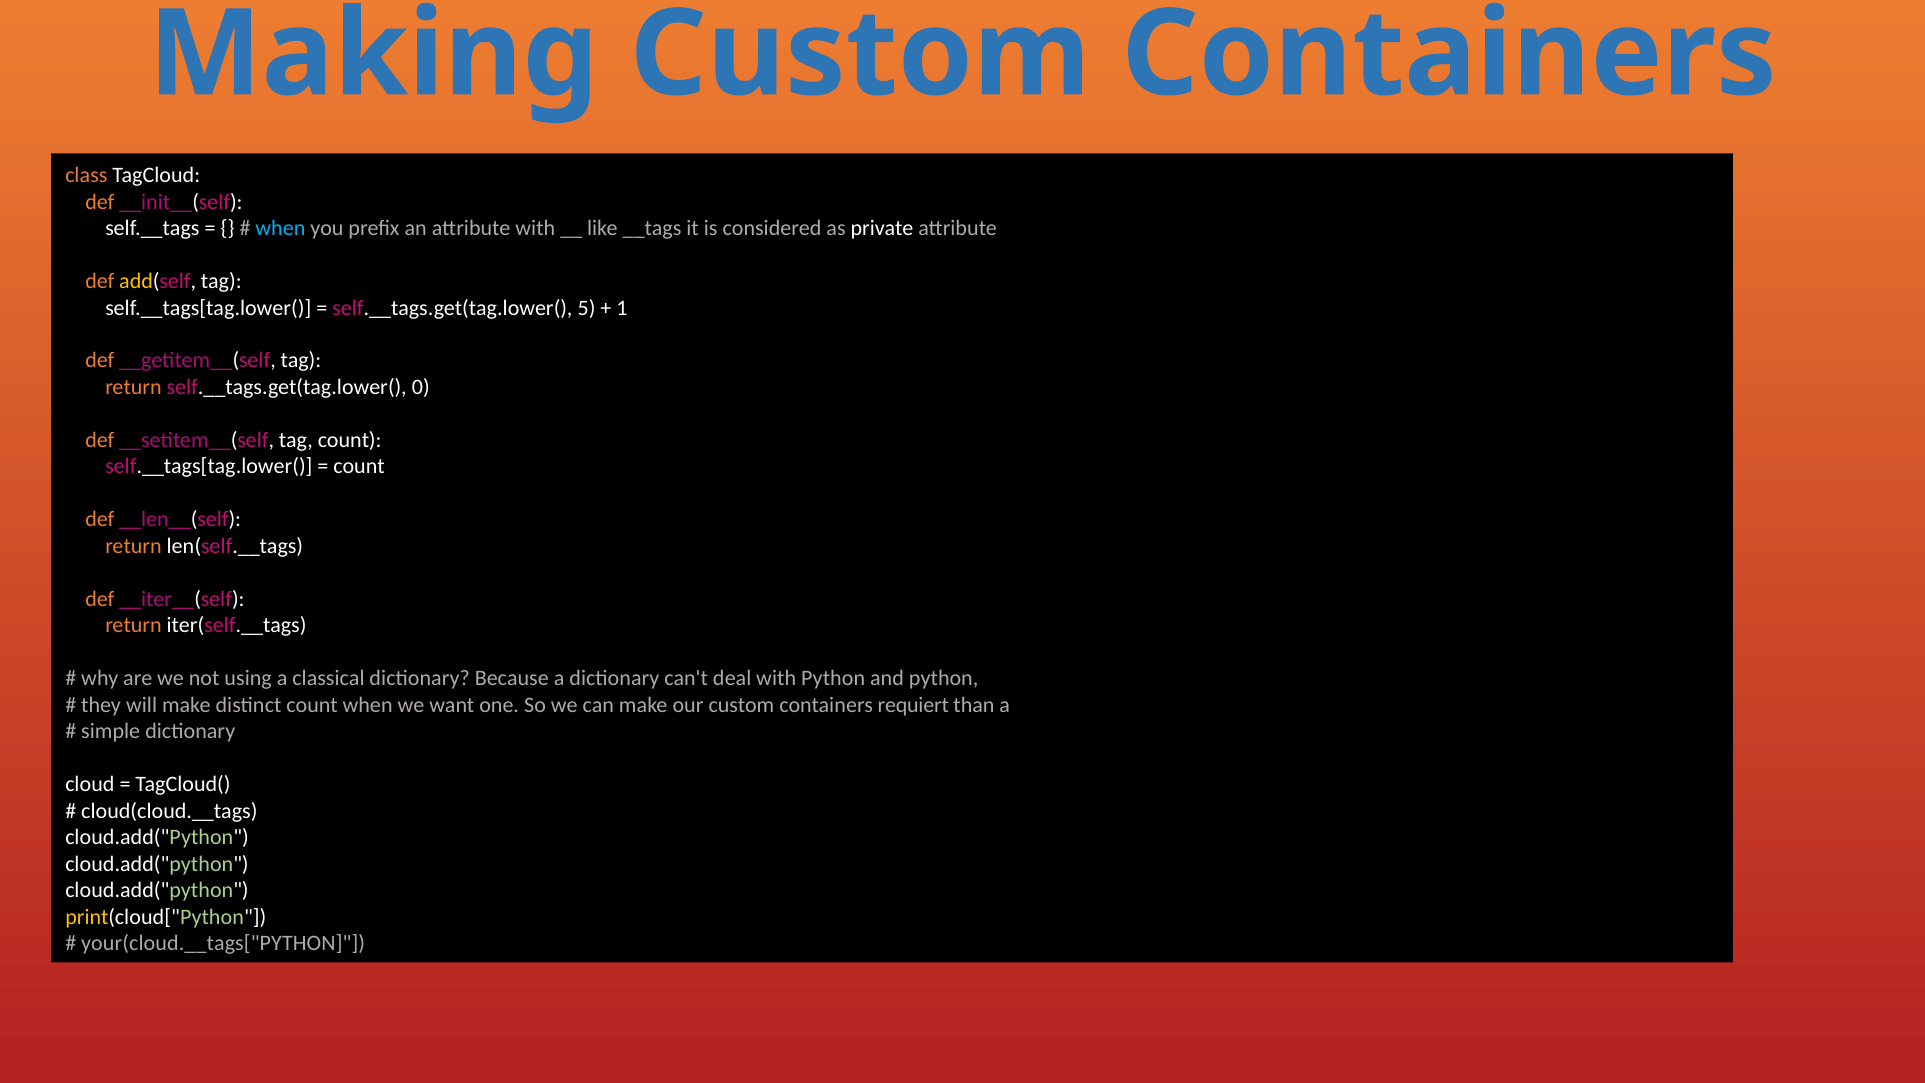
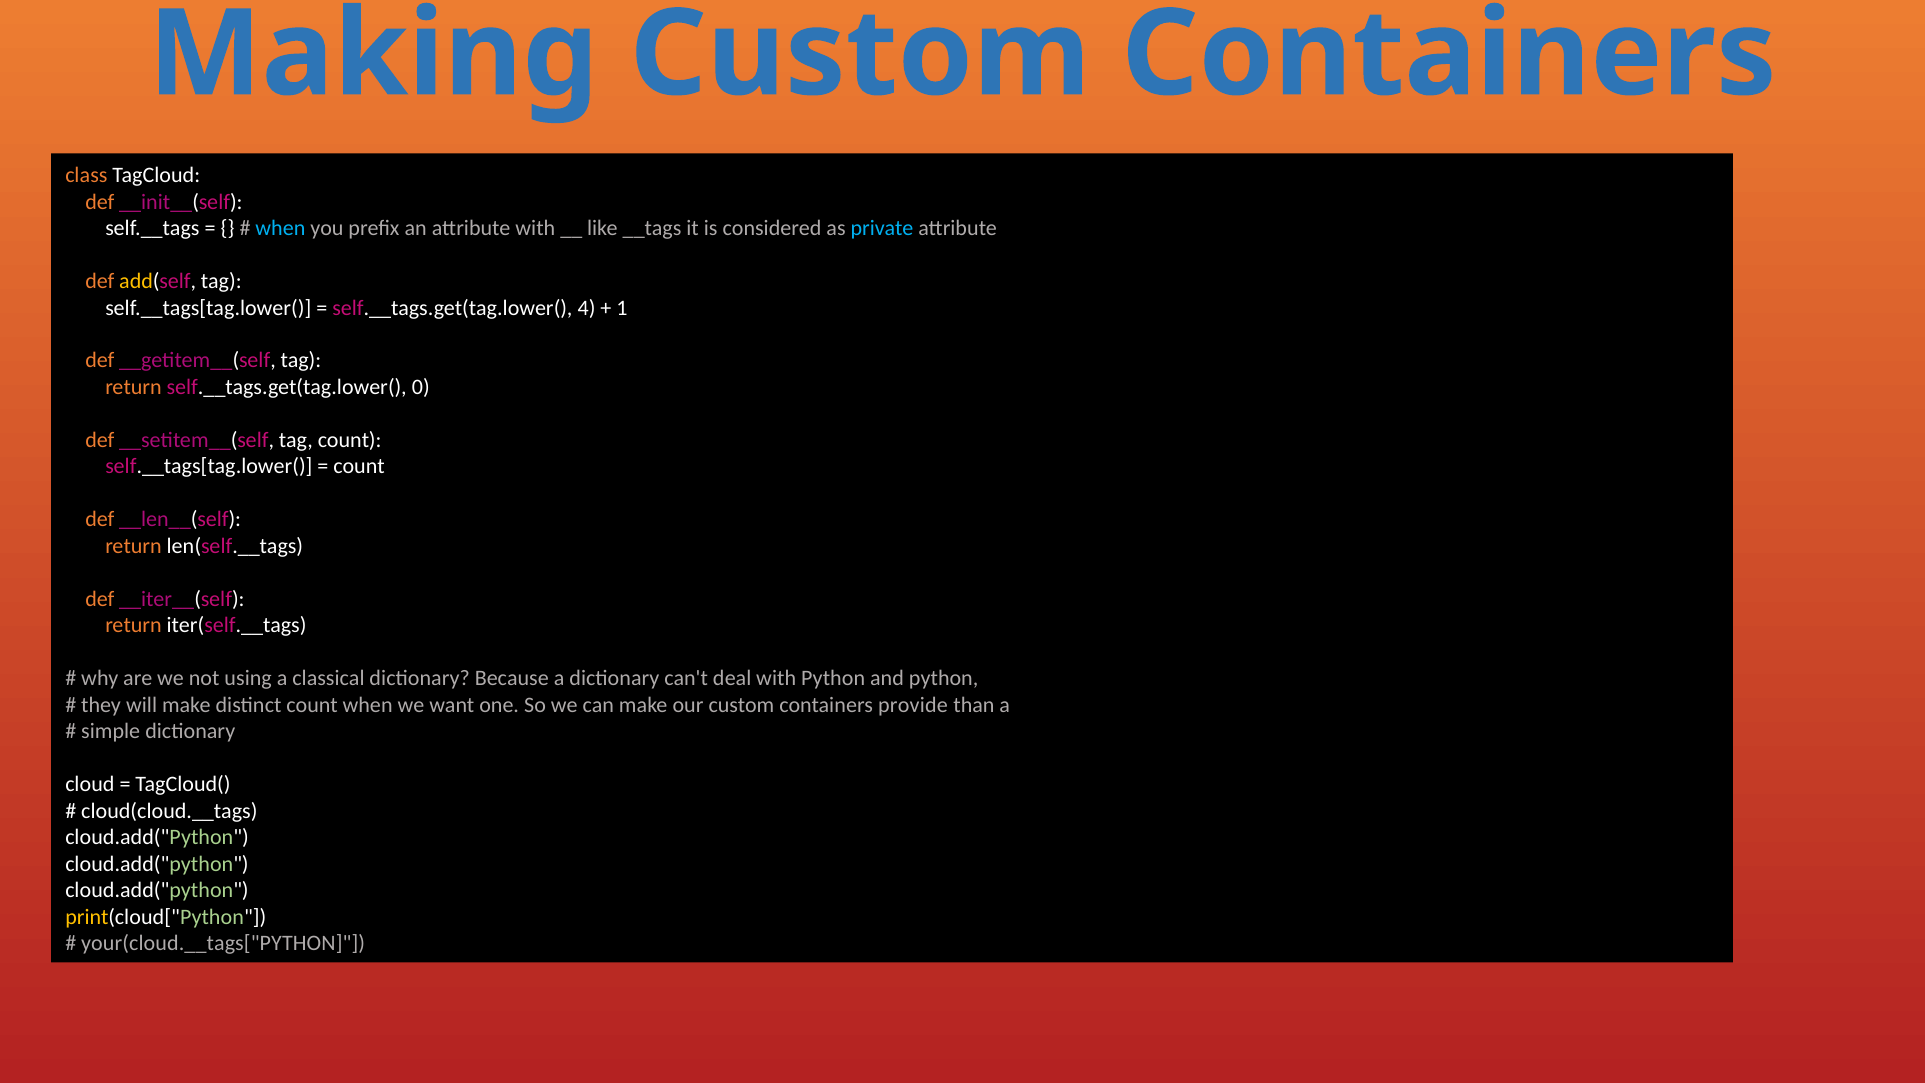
private colour: white -> light blue
5: 5 -> 4
requiert: requiert -> provide
